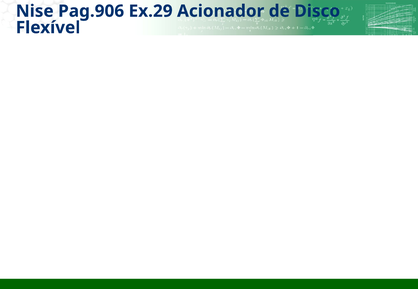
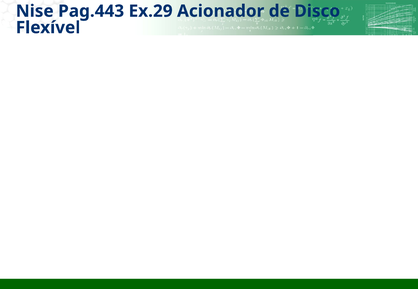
Pag.906: Pag.906 -> Pag.443
